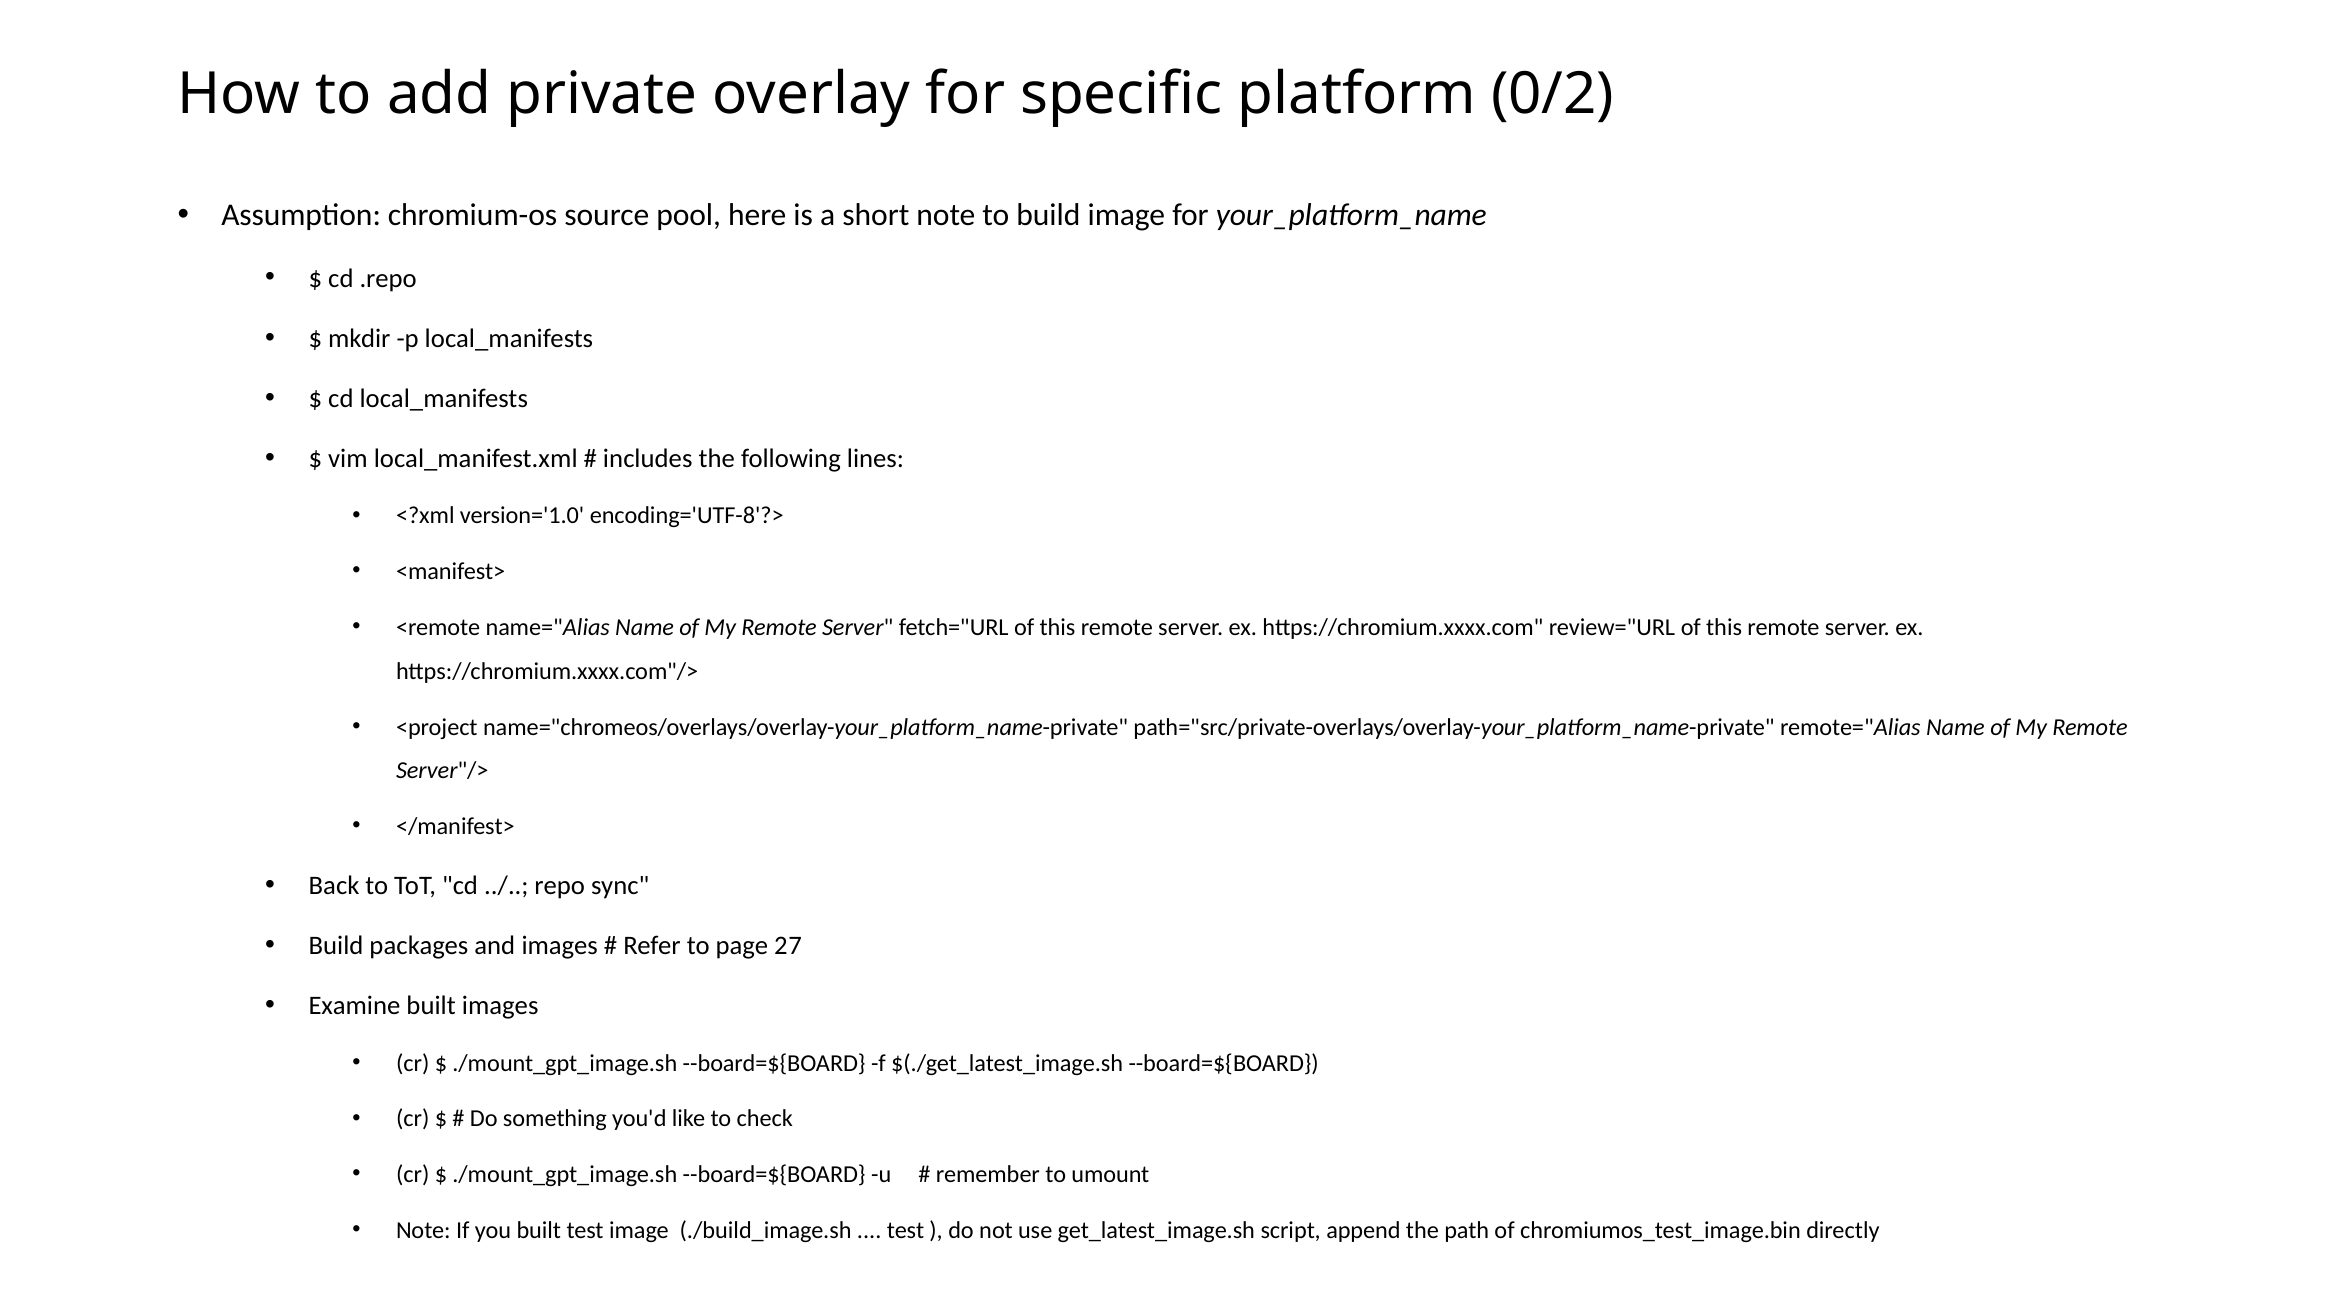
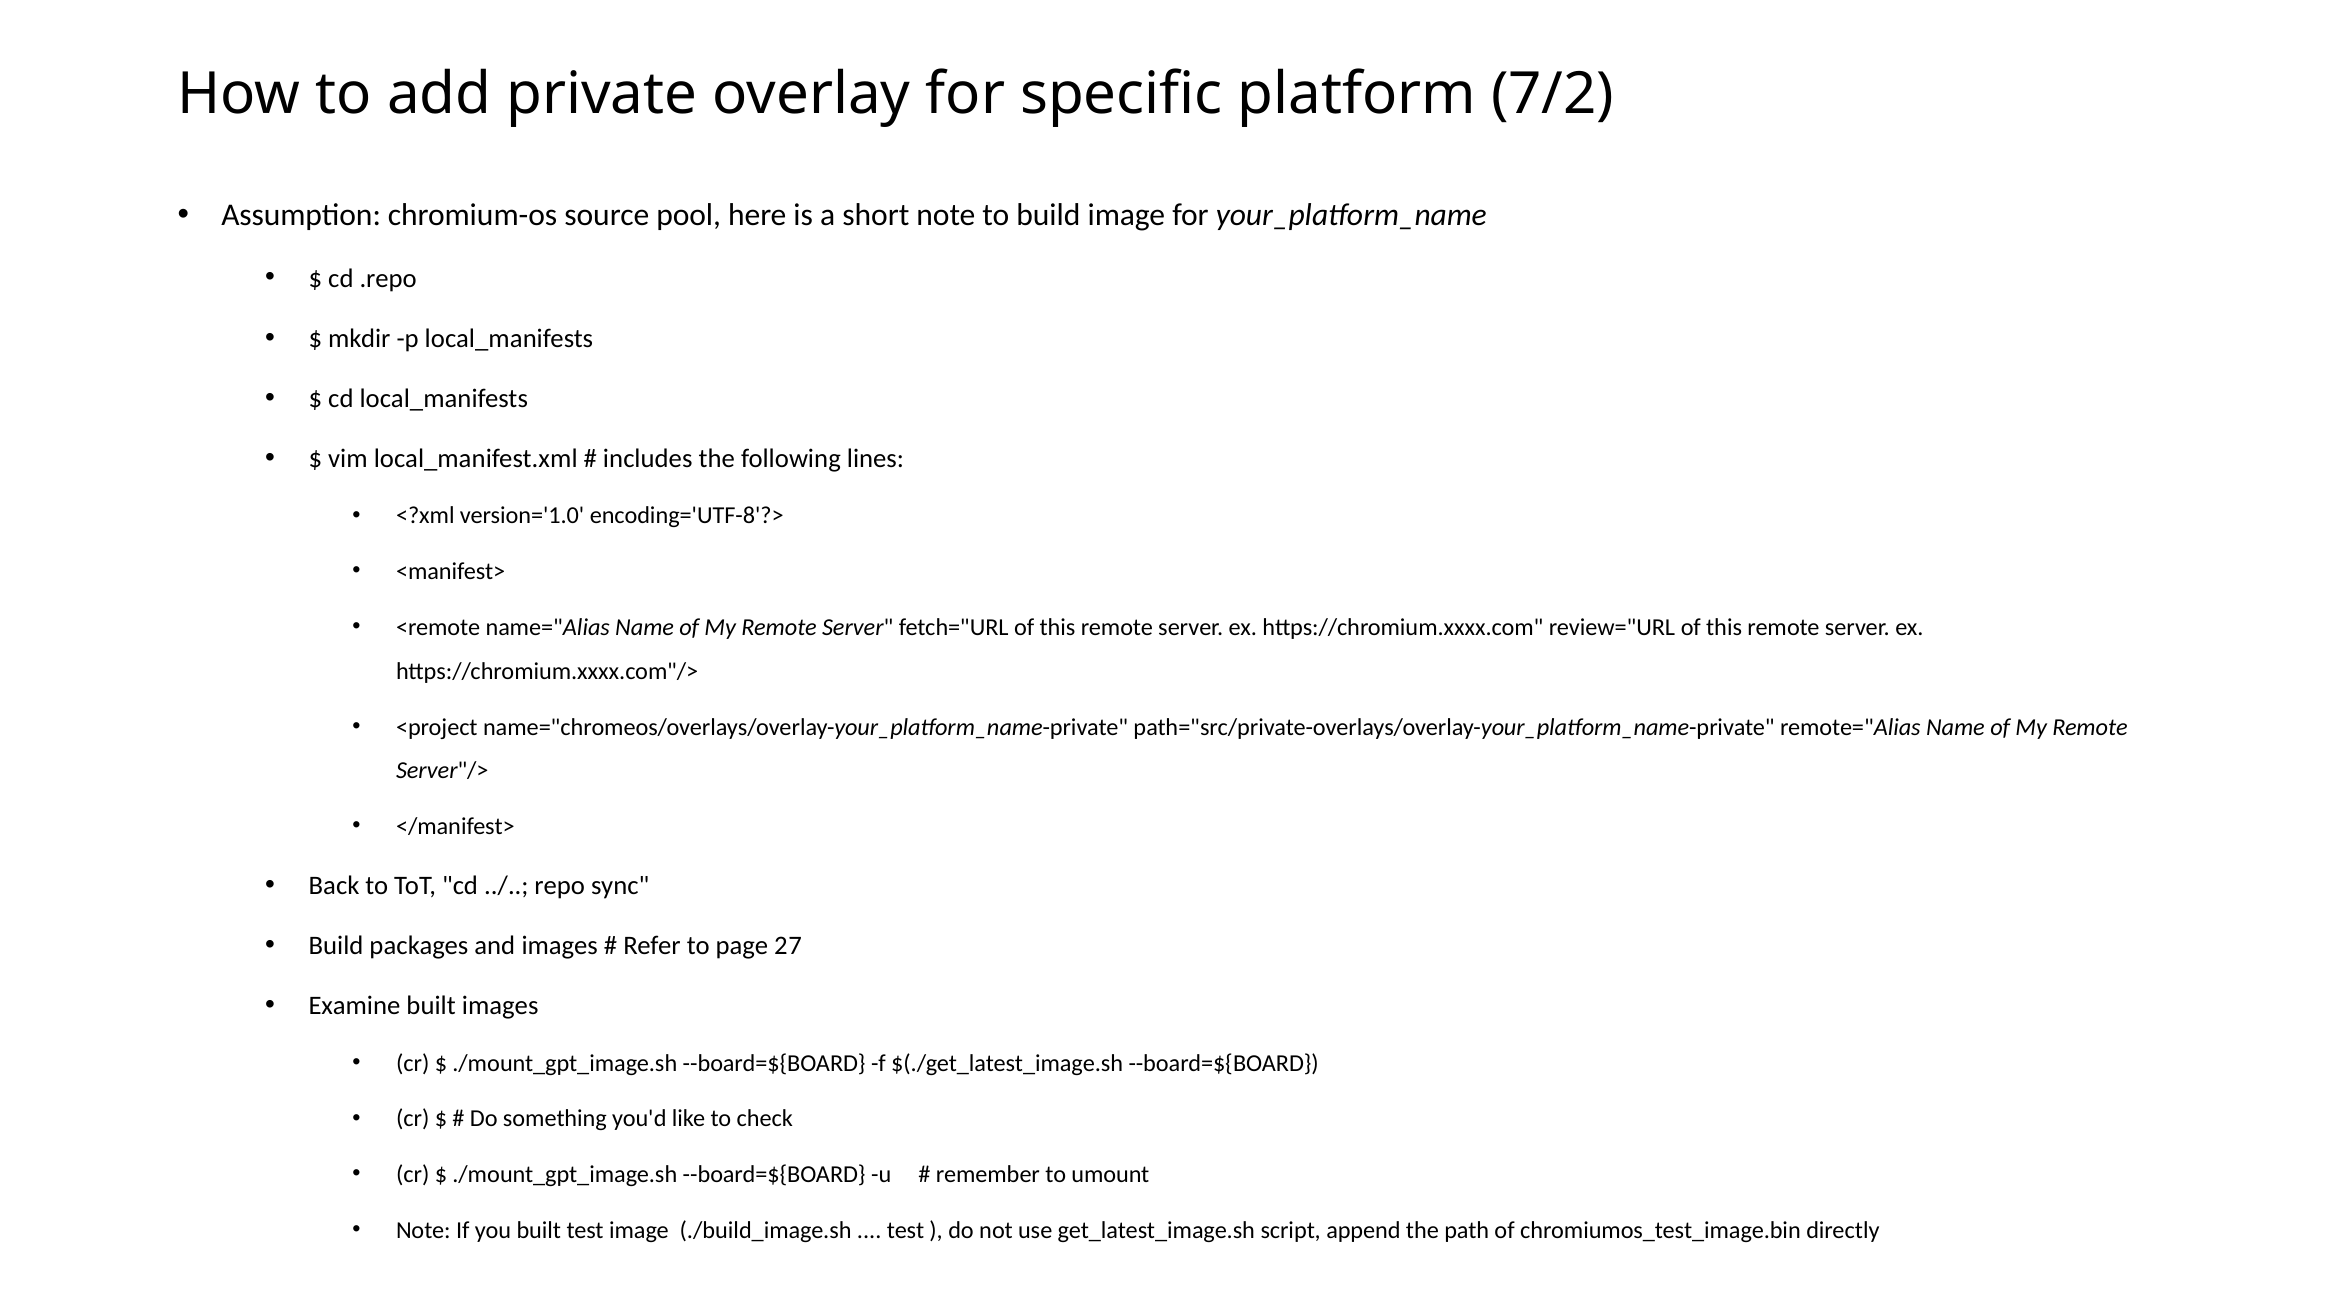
0/2: 0/2 -> 7/2
